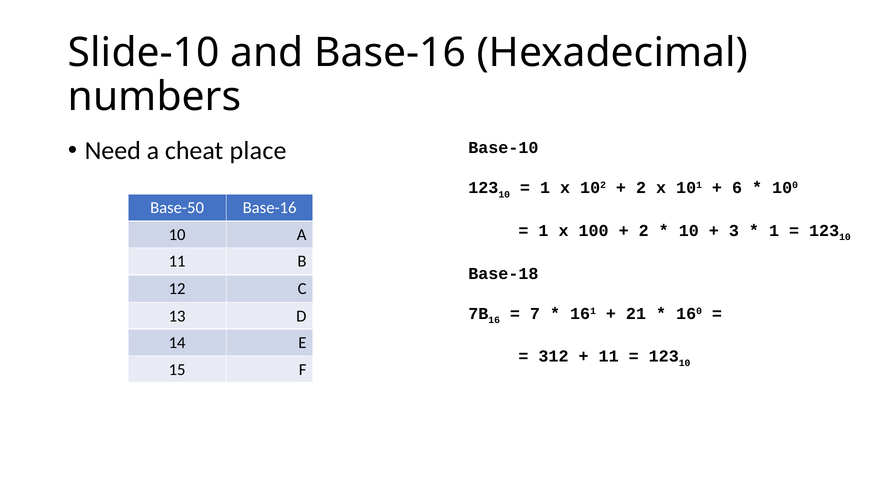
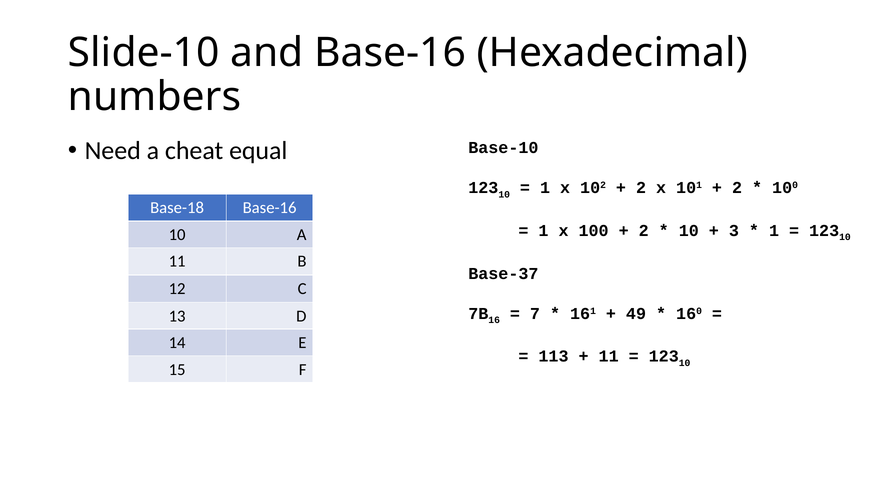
place: place -> equal
6 at (737, 188): 6 -> 2
Base-50: Base-50 -> Base-18
Base-18: Base-18 -> Base-37
21: 21 -> 49
312: 312 -> 113
